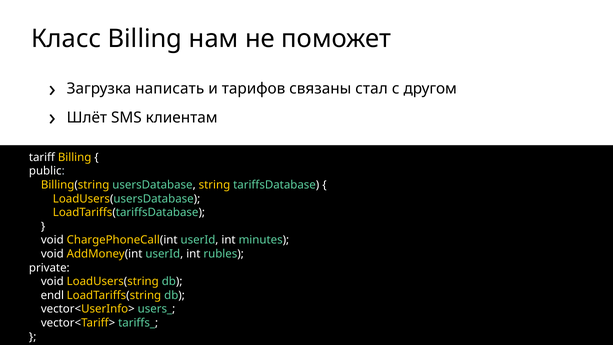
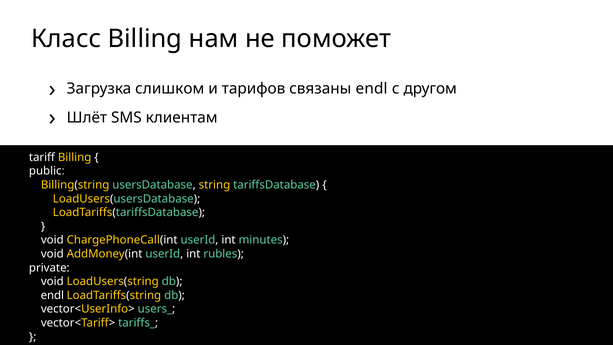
написать: написать -> слишком
связаны стал: стал -> endl
